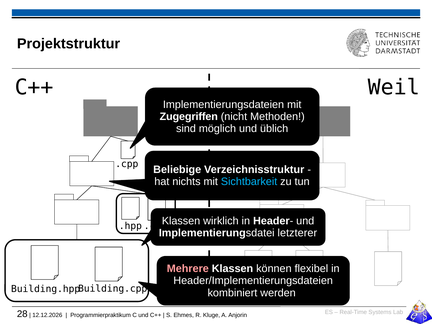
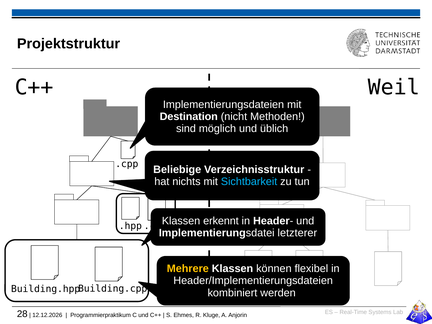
Zugegriffen: Zugegriffen -> Destination
wirklich: wirklich -> erkennt
Mehrere colour: pink -> yellow
